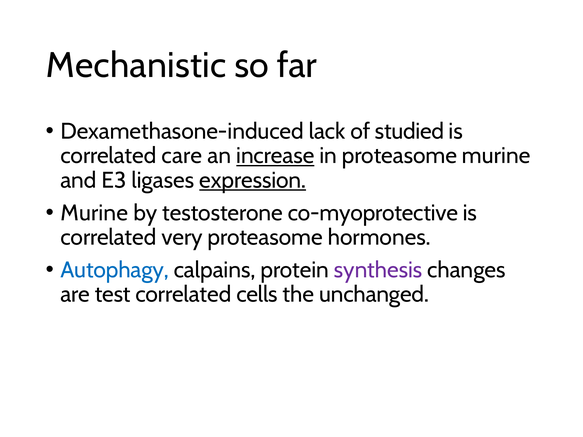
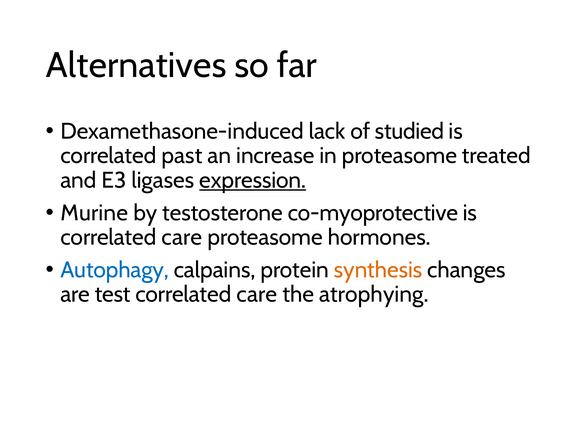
Mechanistic: Mechanistic -> Alternatives
care: care -> past
increase underline: present -> none
proteasome murine: murine -> treated
very at (182, 237): very -> care
synthesis colour: purple -> orange
cells at (257, 295): cells -> care
unchanged: unchanged -> atrophying
